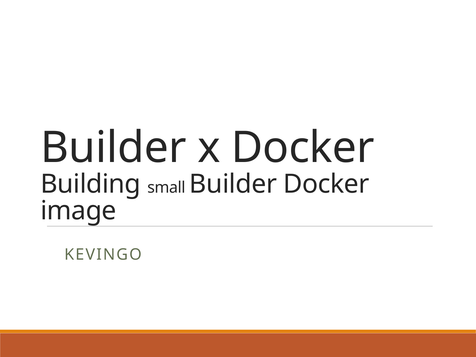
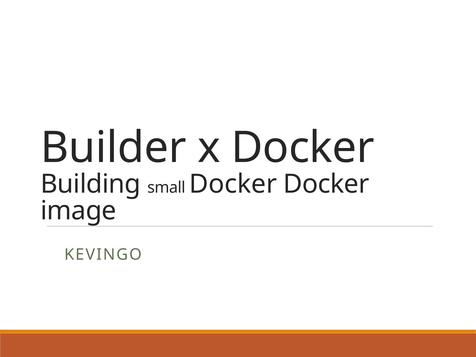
small Builder: Builder -> Docker
